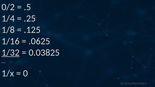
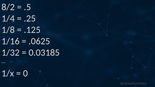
0/2: 0/2 -> 8/2
1/32 underline: present -> none
0.03825: 0.03825 -> 0.03185
